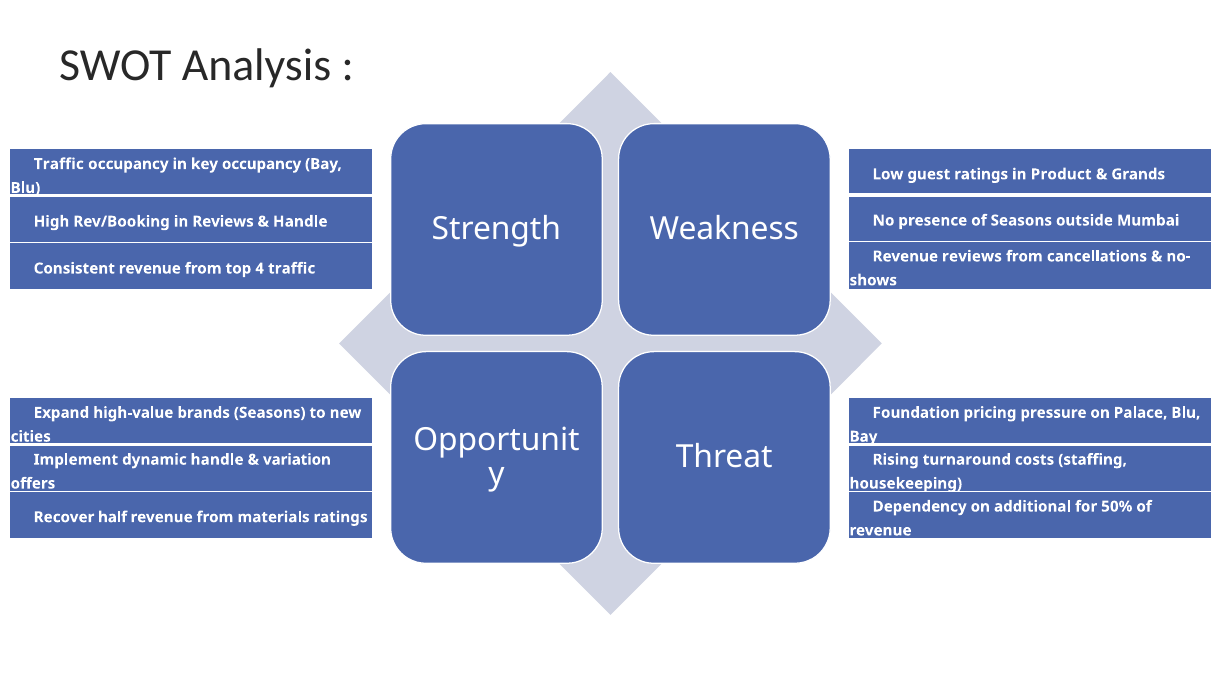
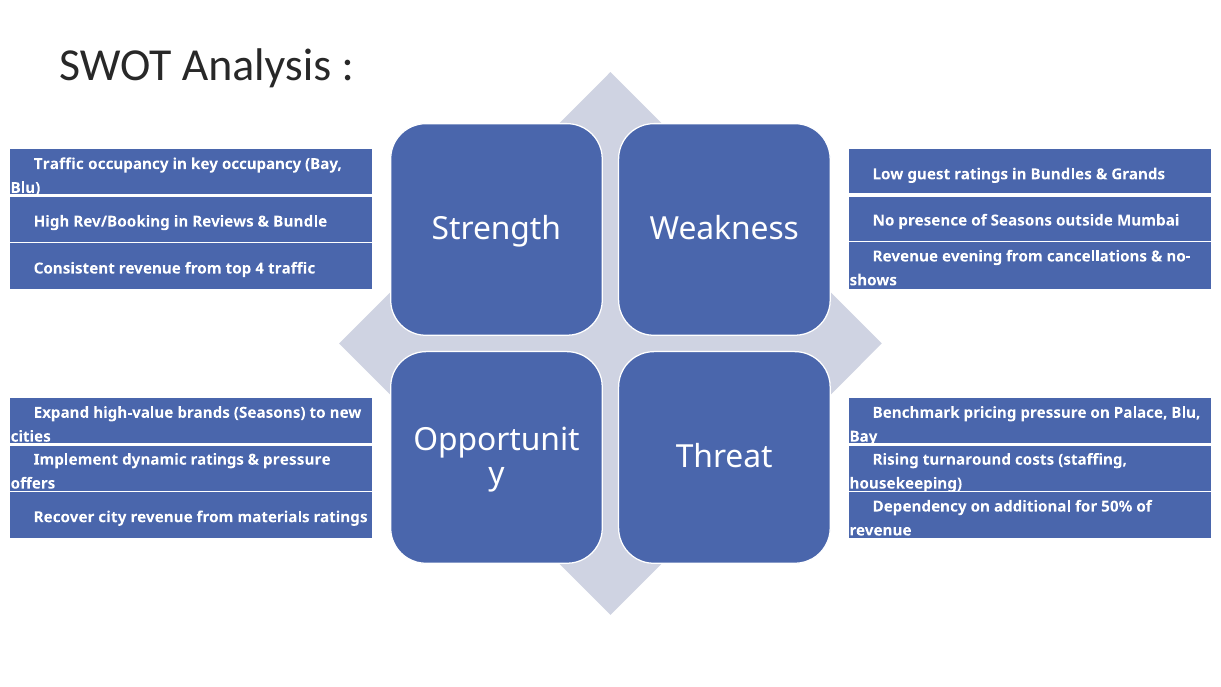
Product: Product -> Bundles
Handle at (300, 221): Handle -> Bundle
Revenue reviews: reviews -> evening
Foundation: Foundation -> Benchmark
dynamic handle: handle -> ratings
variation at (297, 460): variation -> pressure
half: half -> city
